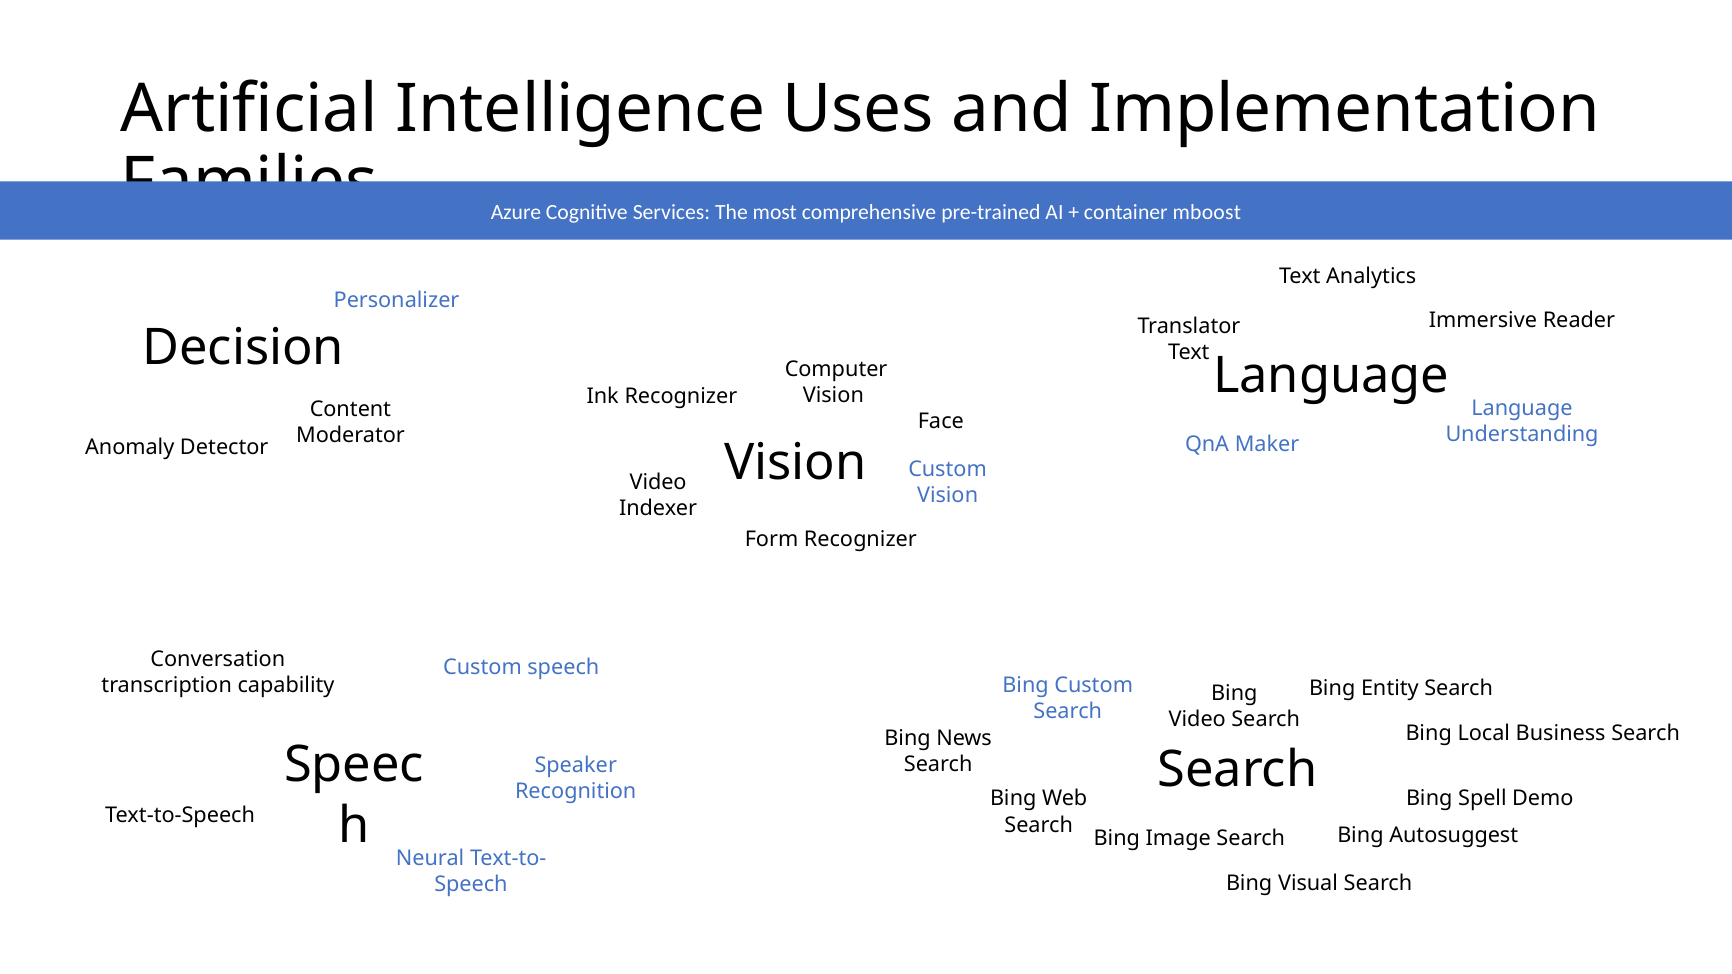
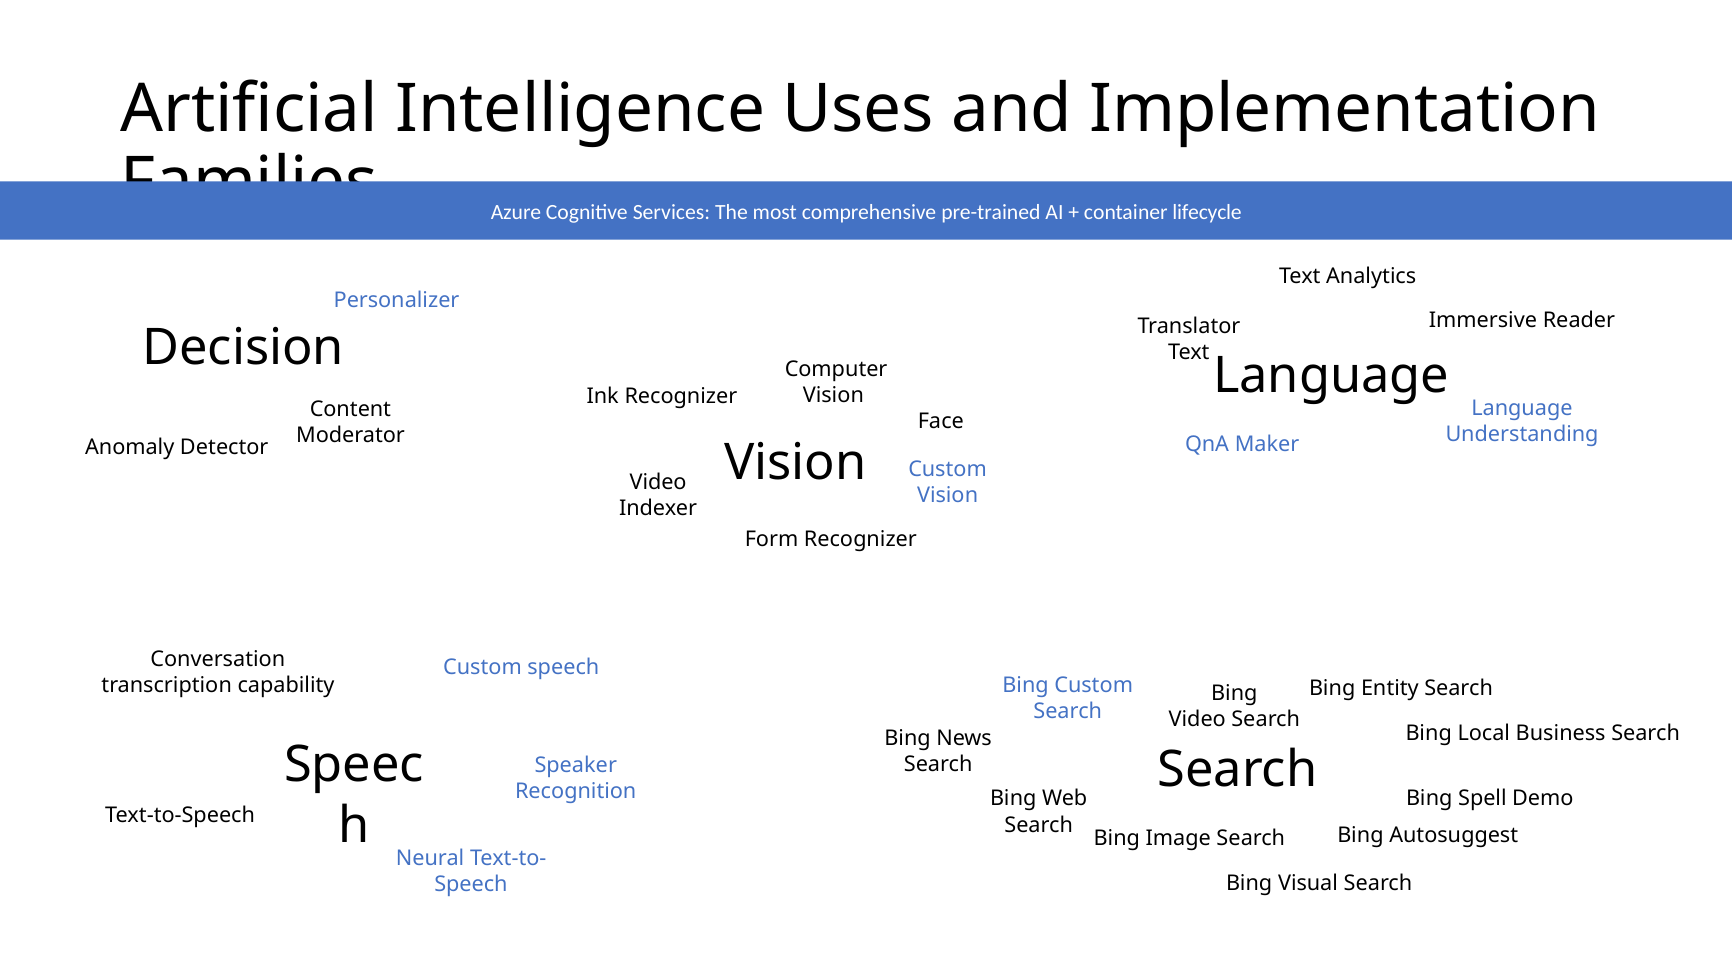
mboost: mboost -> lifecycle
